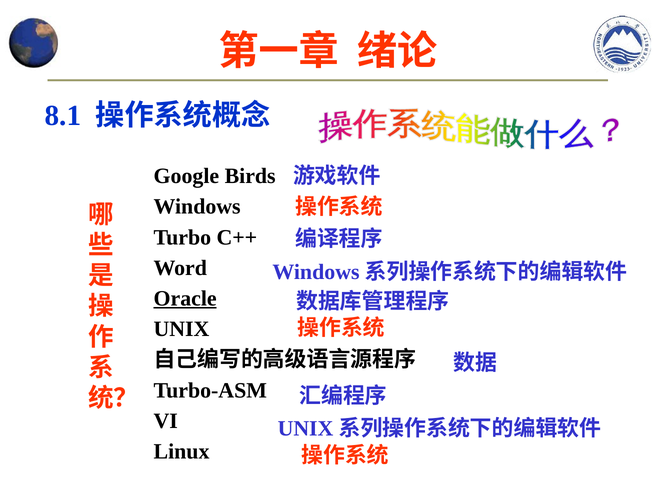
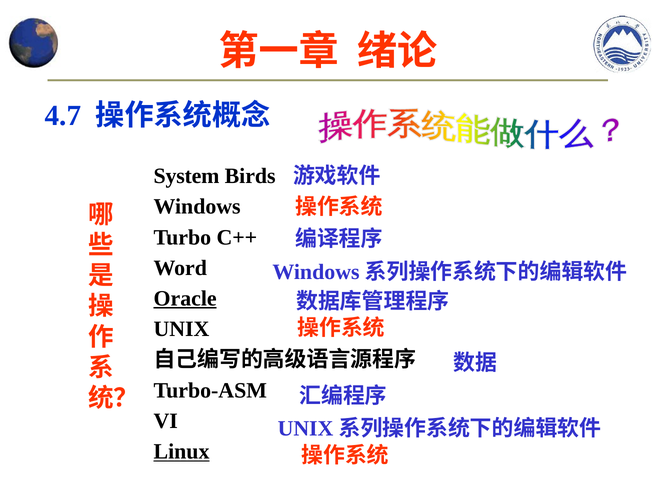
8.1: 8.1 -> 4.7
Google: Google -> System
Linux underline: none -> present
